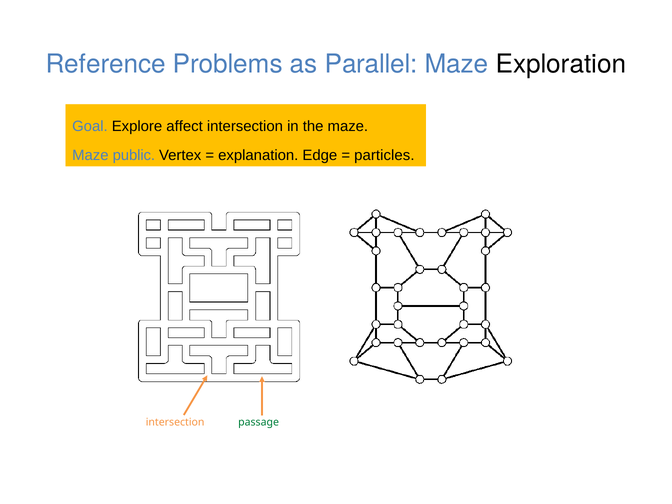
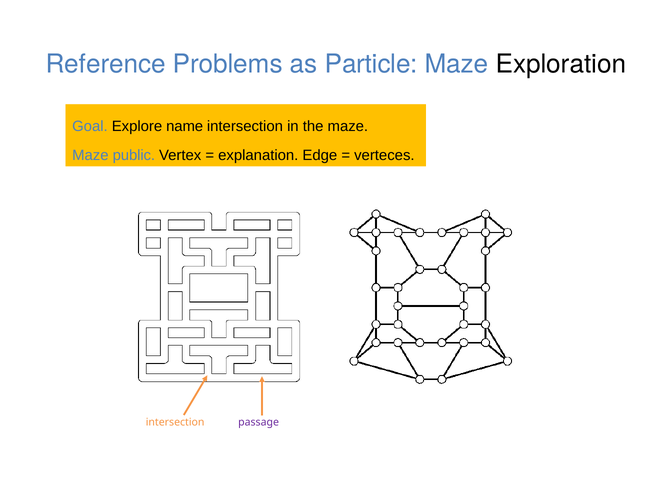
Parallel: Parallel -> Particle
affect: affect -> name
particles: particles -> verteces
passage colour: green -> purple
